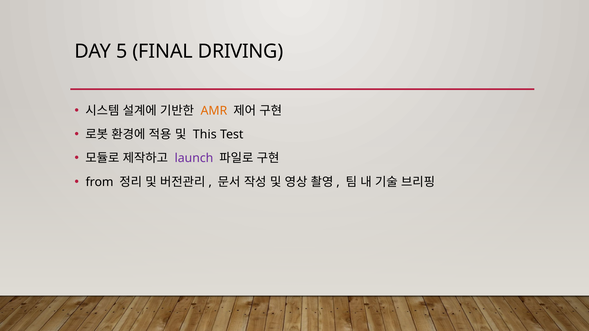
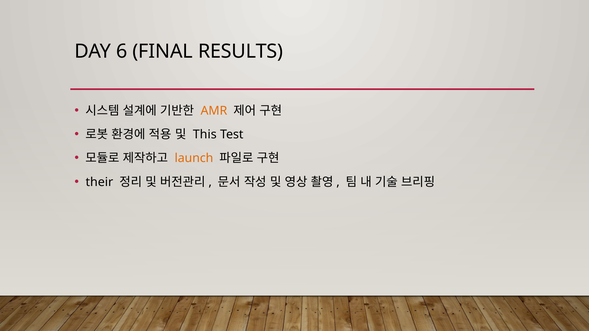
5: 5 -> 6
DRIVING: DRIVING -> RESULTS
launch colour: purple -> orange
from: from -> their
